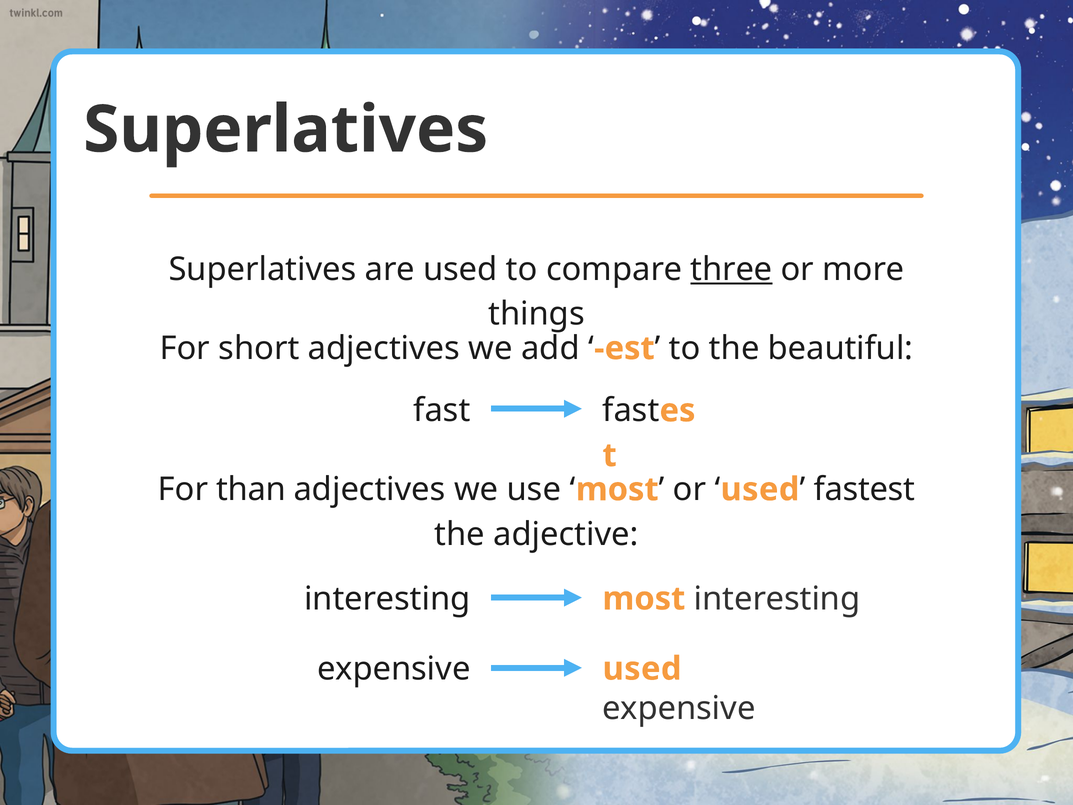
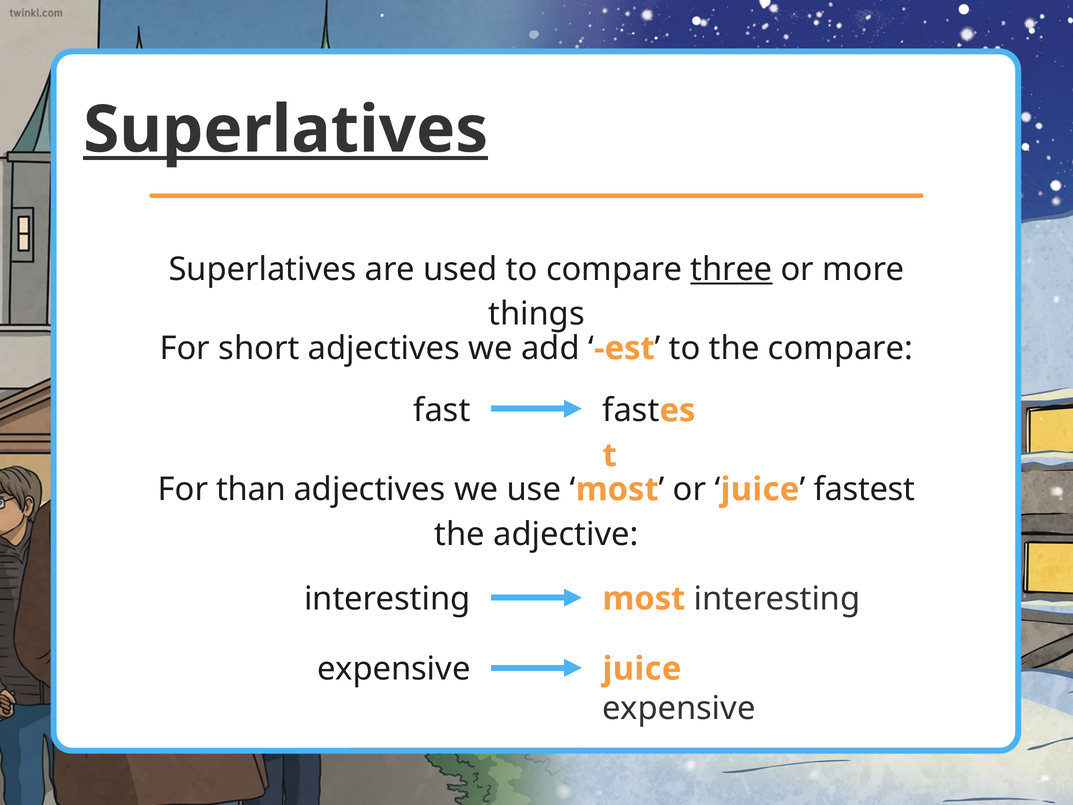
Superlatives at (286, 130) underline: none -> present
the beautiful: beautiful -> compare
used at (760, 489): used -> juice
expensive used: used -> juice
